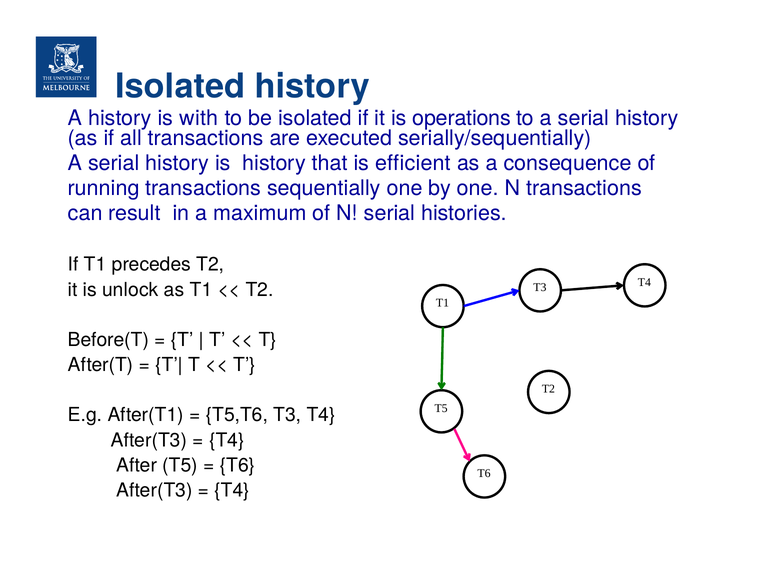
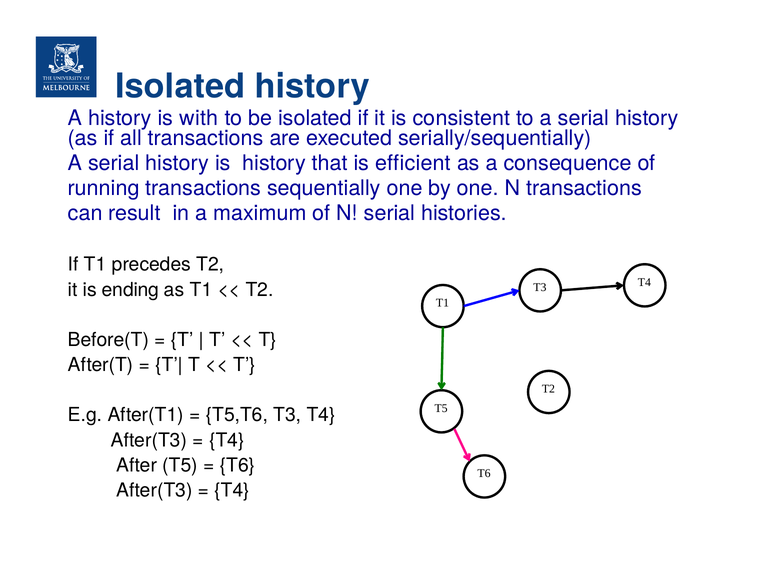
operations: operations -> consistent
unlock: unlock -> ending
